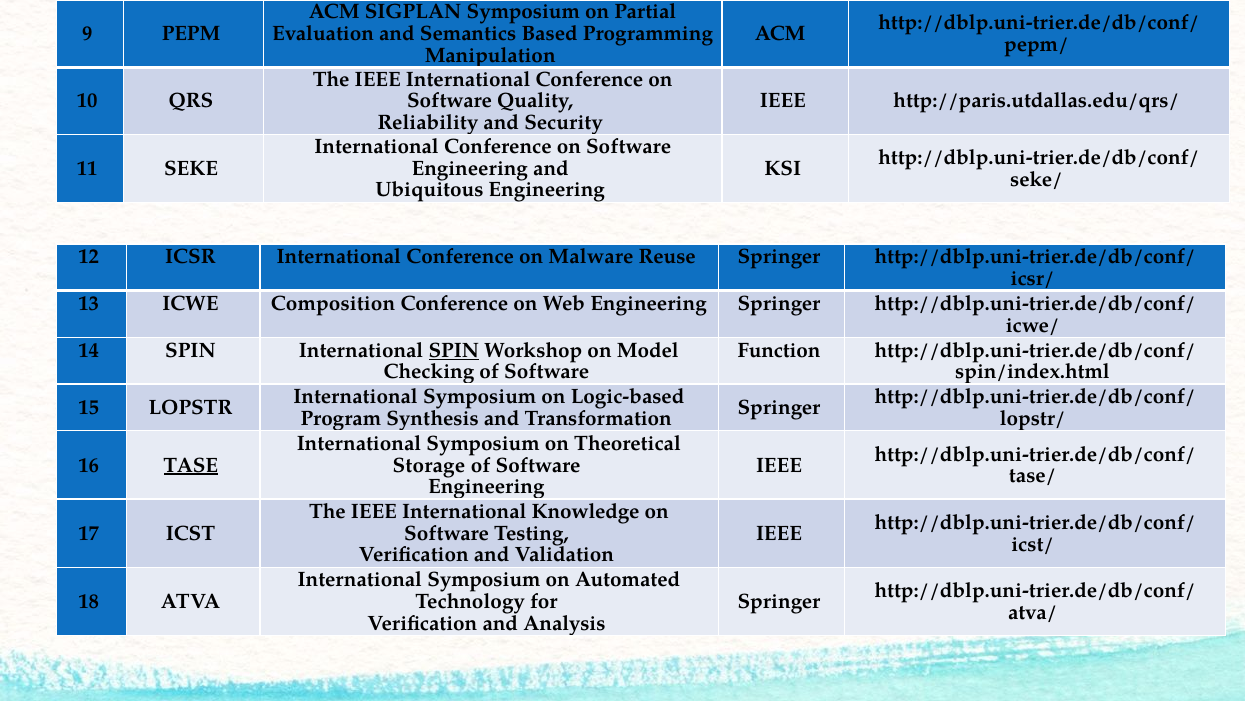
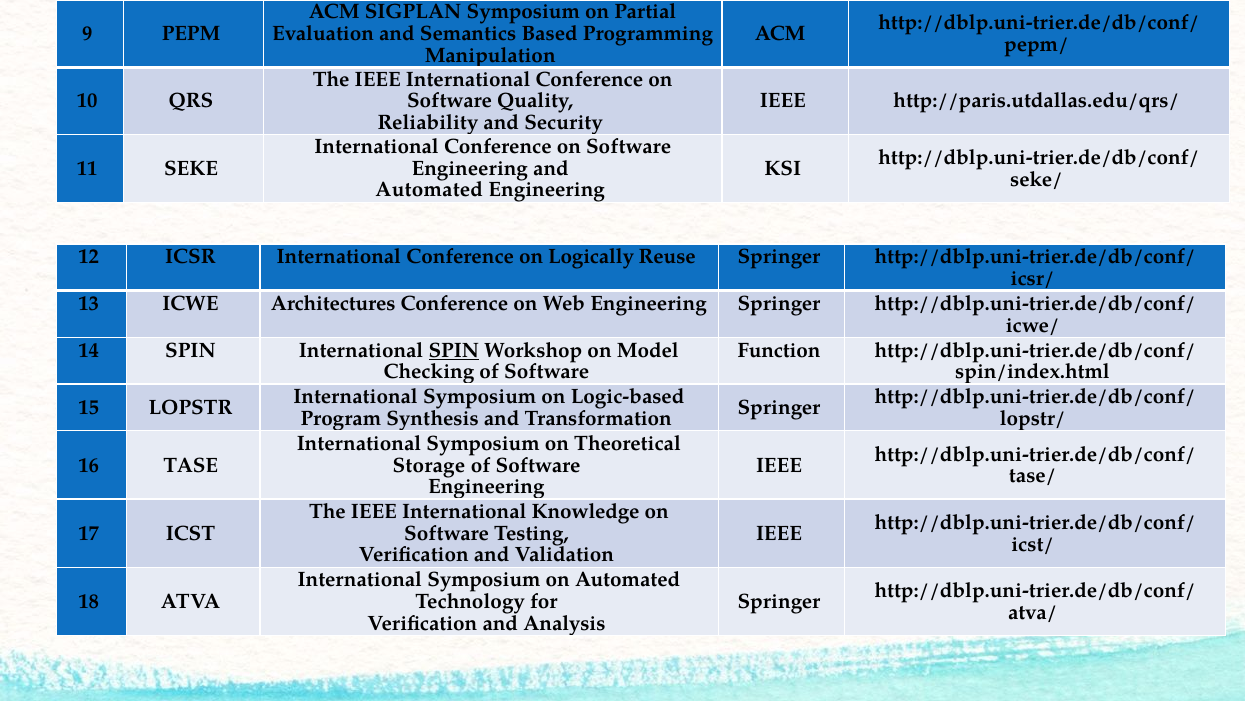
Ubiquitous at (429, 190): Ubiquitous -> Automated
Malware: Malware -> Logically
Composition: Composition -> Architectures
TASE underline: present -> none
